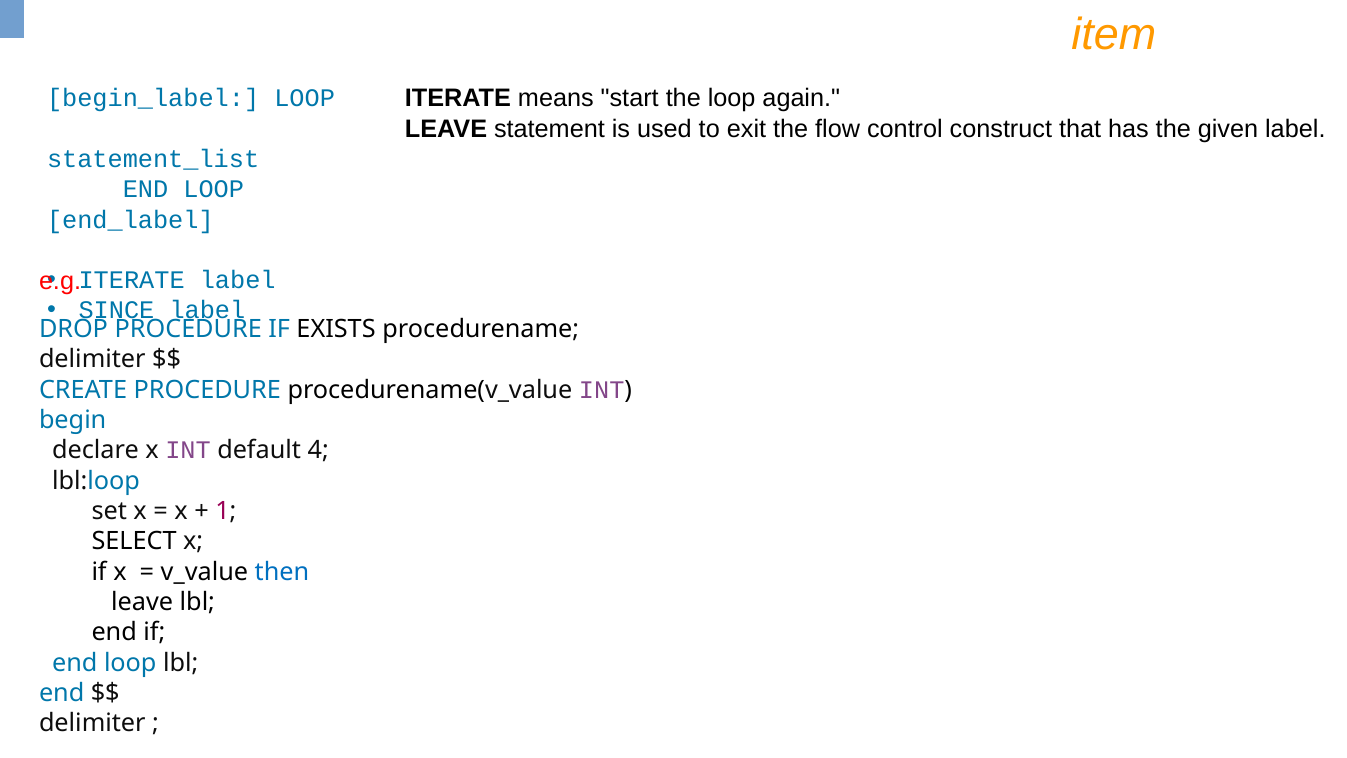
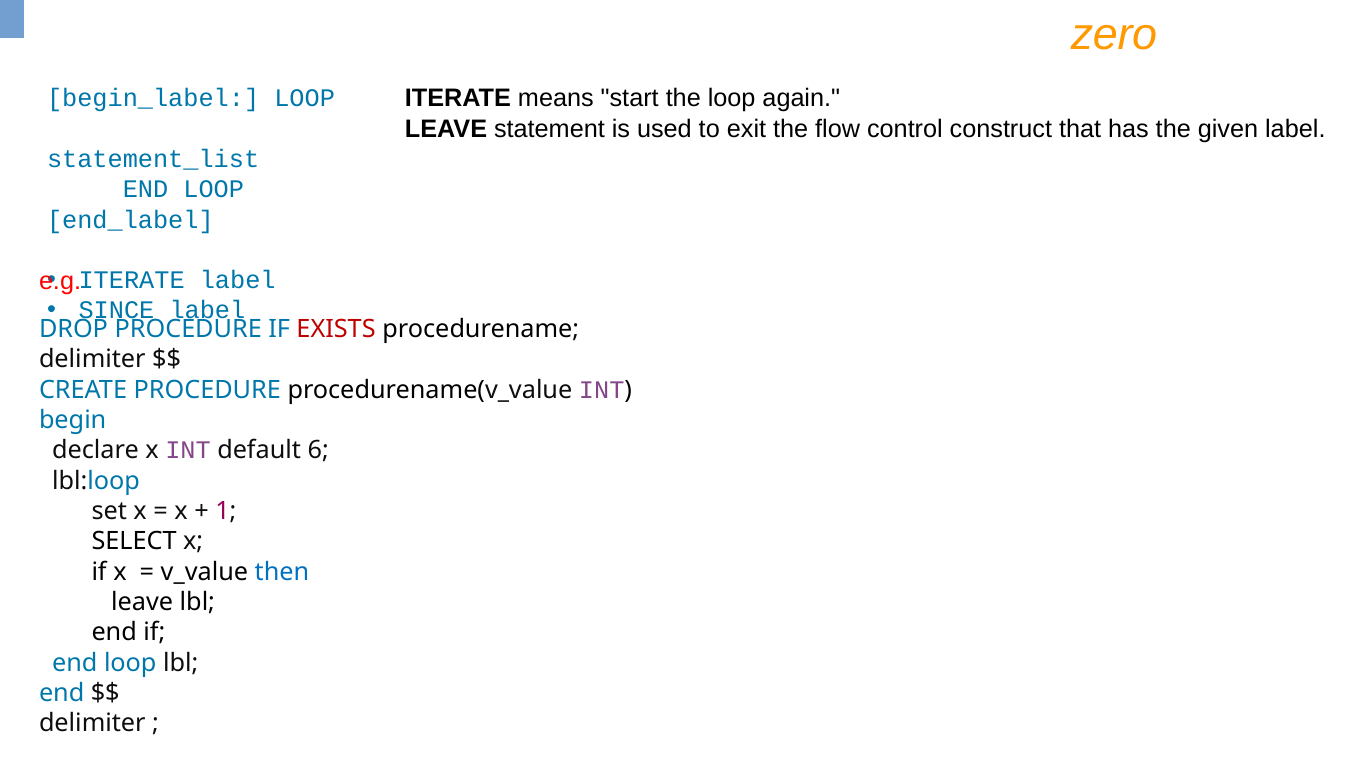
item: item -> zero
EXISTS colour: black -> red
4: 4 -> 6
